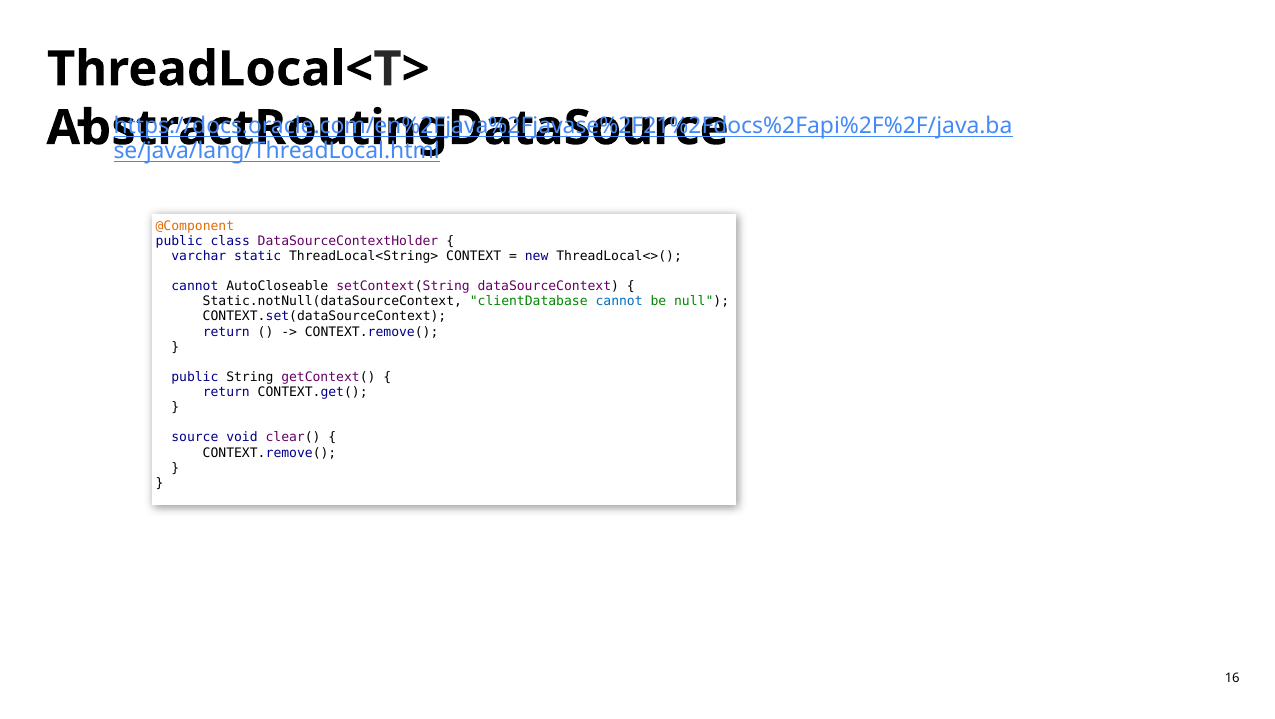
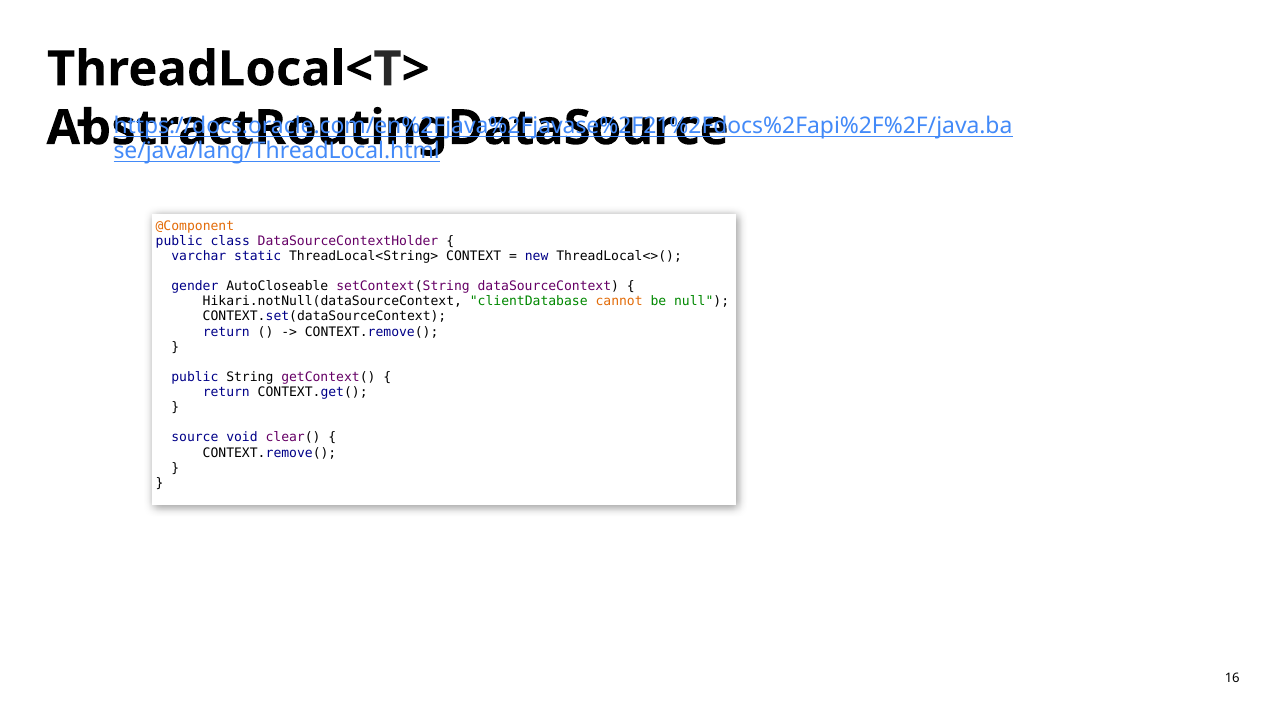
cannot at (195, 286): cannot -> gender
Static.notNull(dataSourceContext: Static.notNull(dataSourceContext -> Hikari.notNull(dataSourceContext
cannot at (619, 301) colour: blue -> orange
